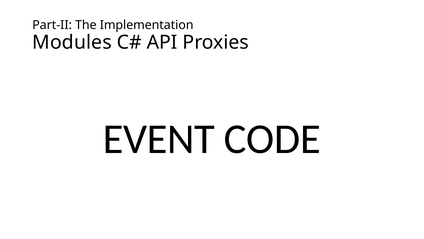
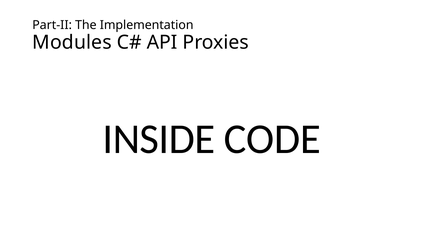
EVENT: EVENT -> INSIDE
